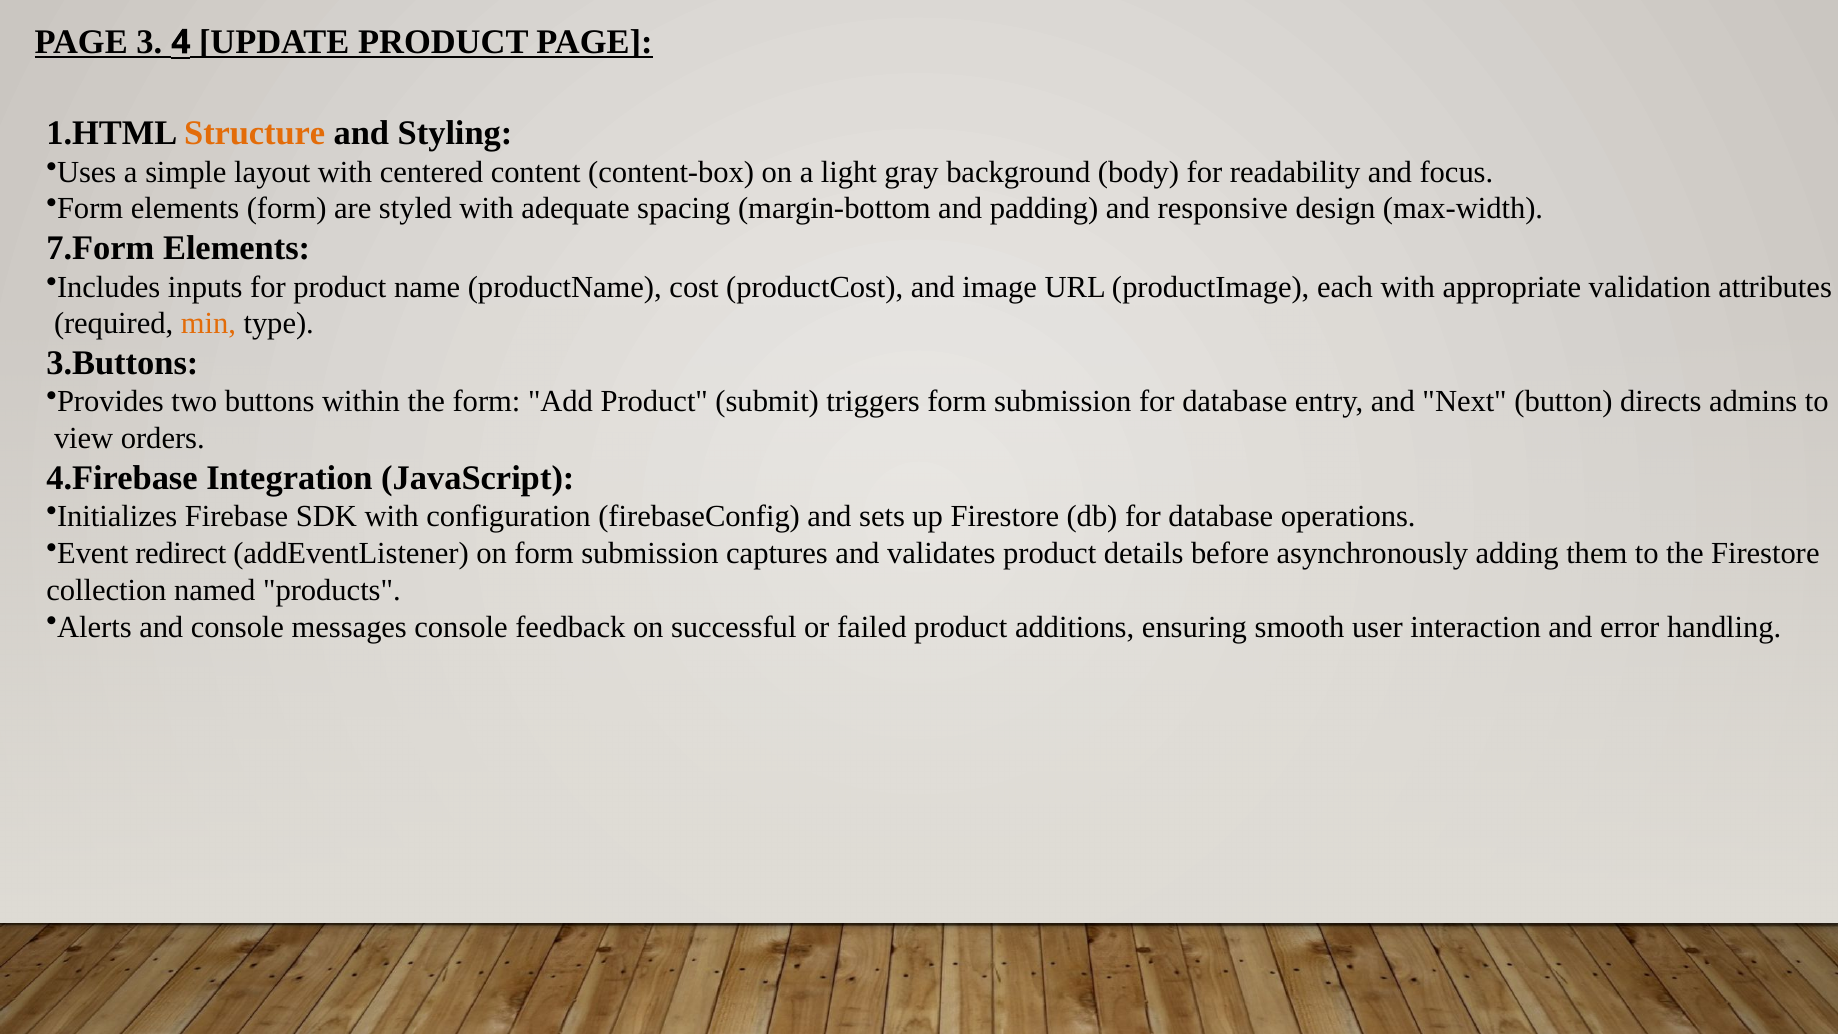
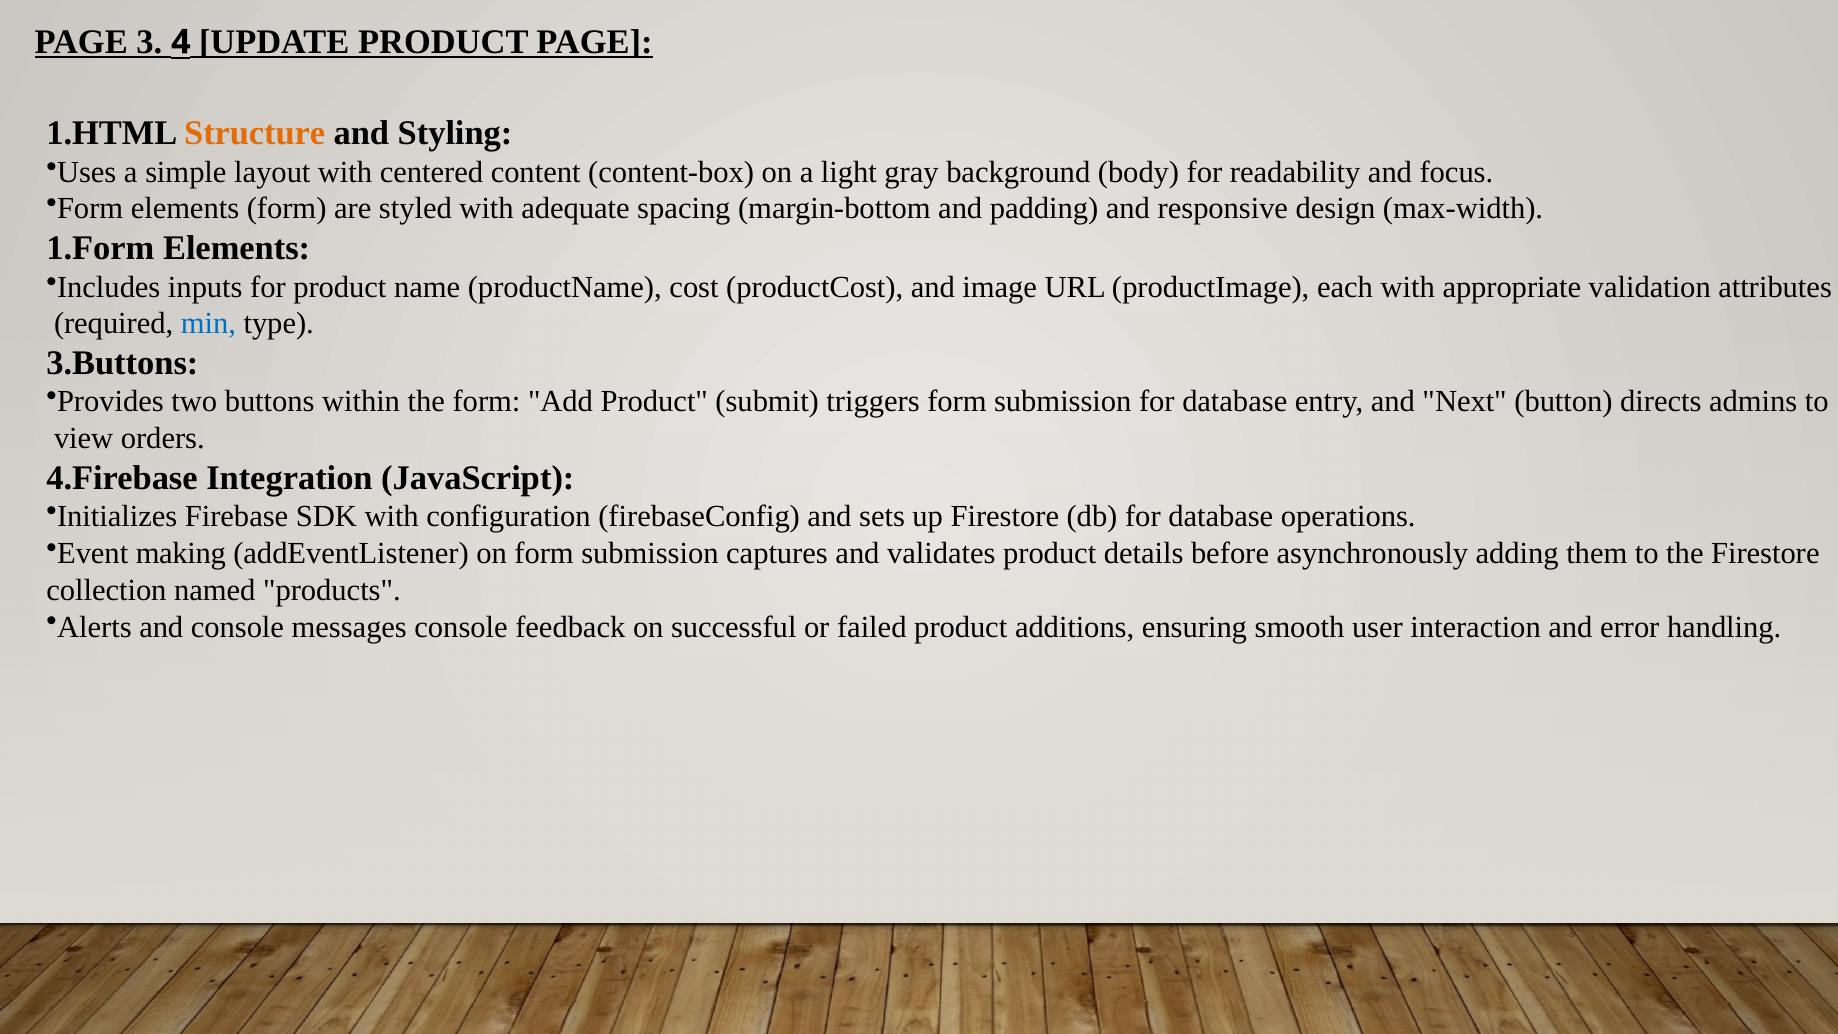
7.Form: 7.Form -> 1.Form
min colour: orange -> blue
redirect: redirect -> making
